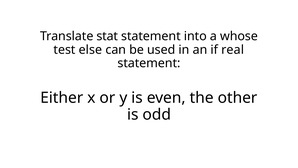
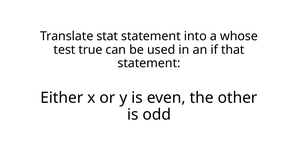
else: else -> true
real: real -> that
